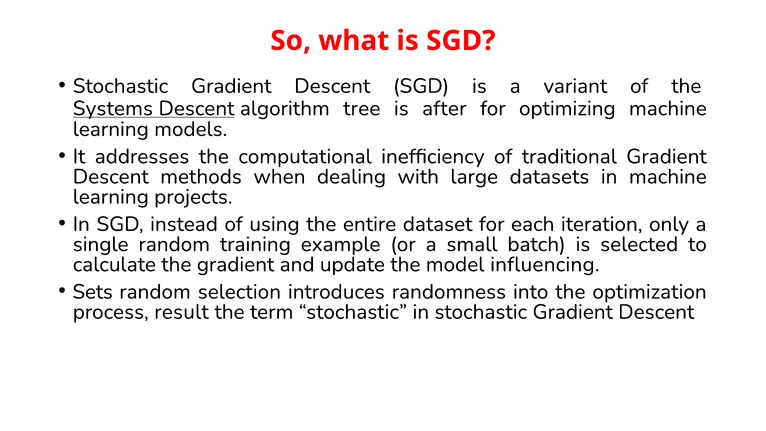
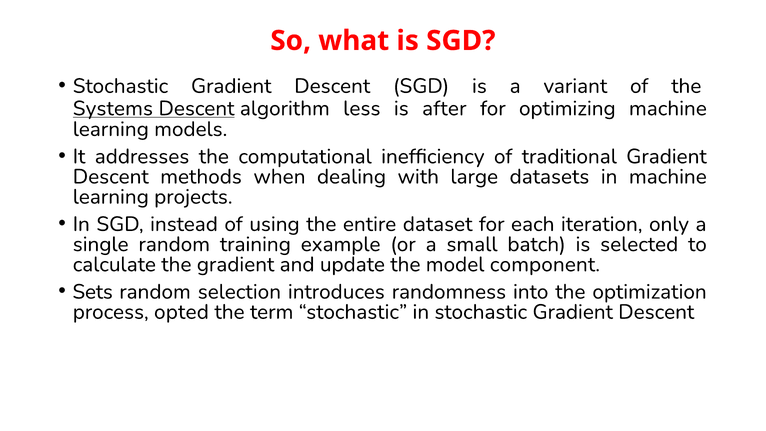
tree: tree -> less
influencing: influencing -> component
result: result -> opted
